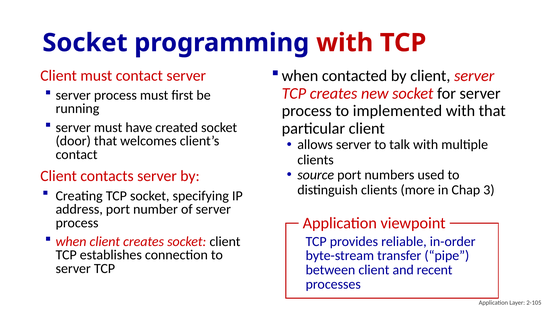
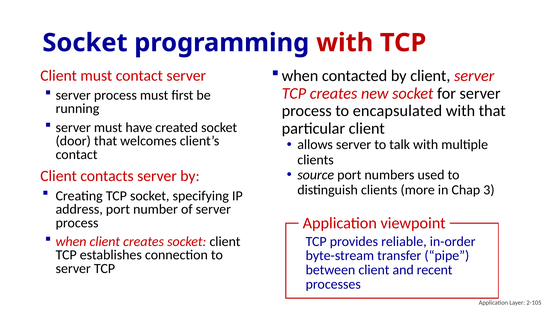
implemented: implemented -> encapsulated
